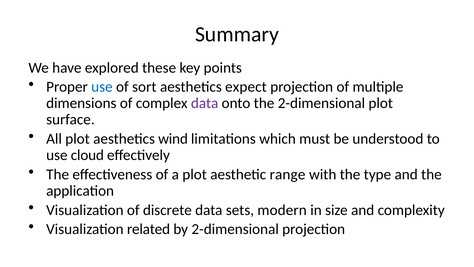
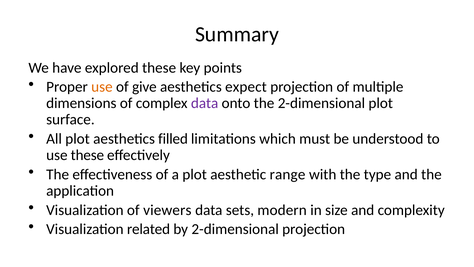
use at (102, 87) colour: blue -> orange
sort: sort -> give
wind: wind -> filled
use cloud: cloud -> these
discrete: discrete -> viewers
